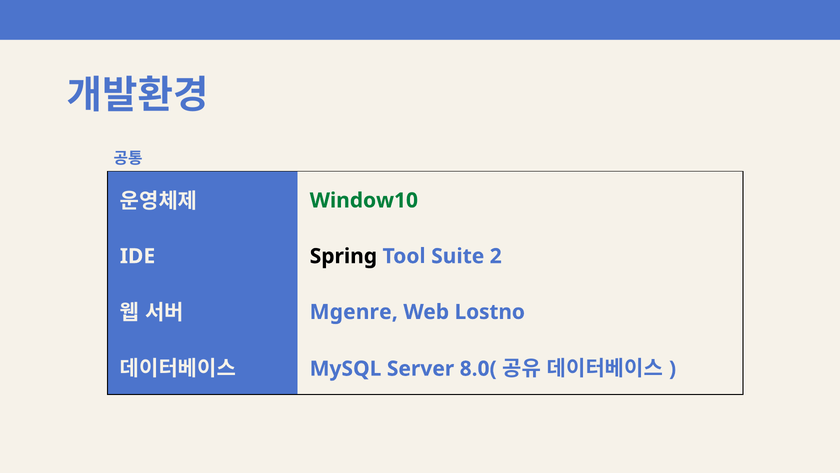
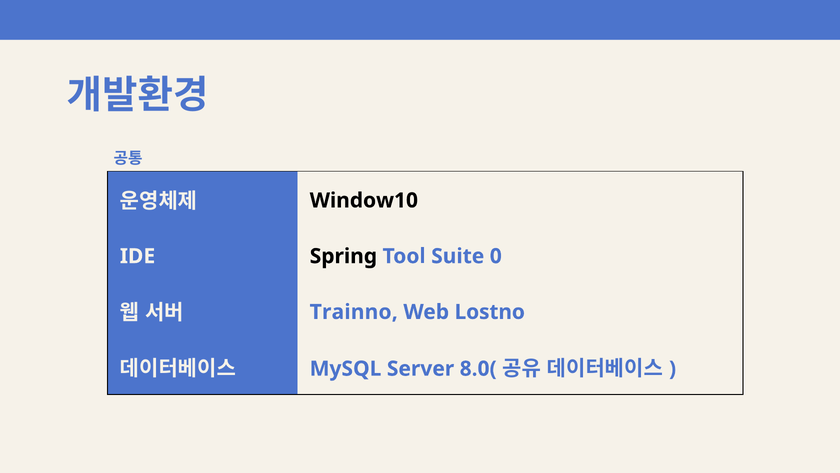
Window10 colour: green -> black
2: 2 -> 0
Mgenre: Mgenre -> Trainno
